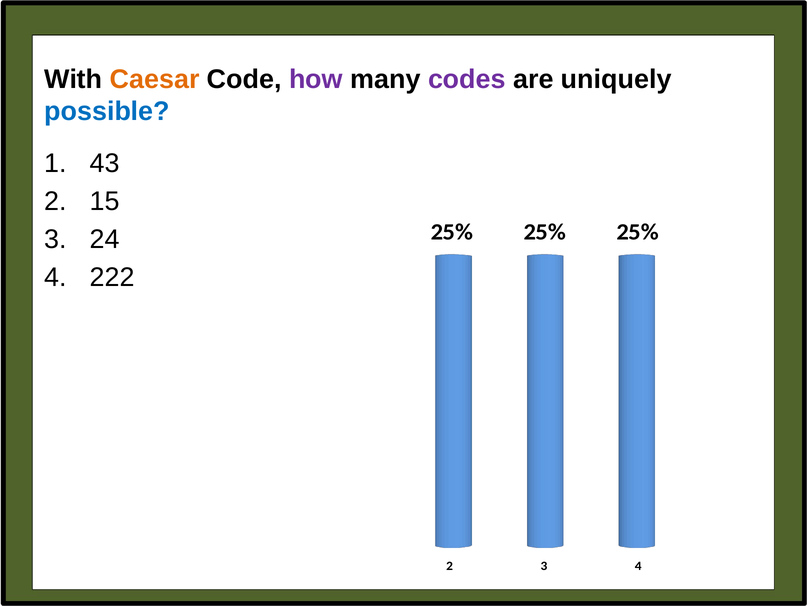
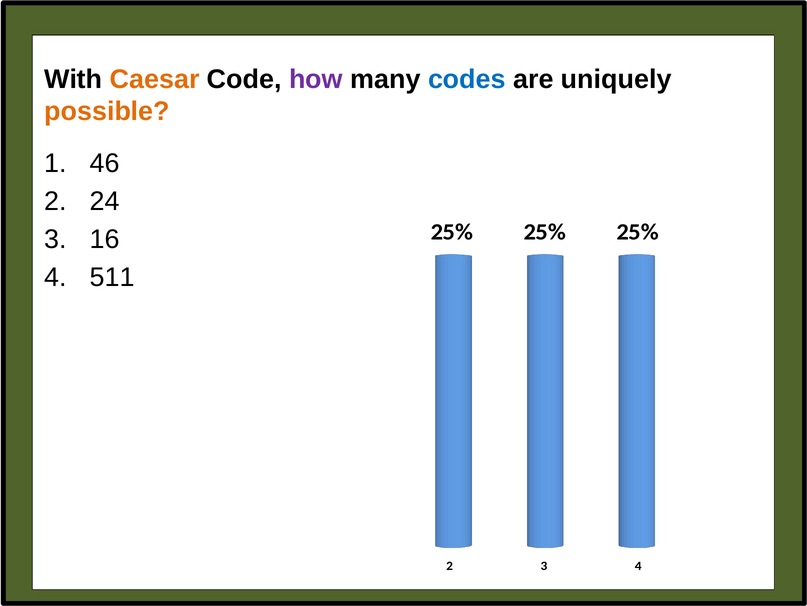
codes colour: purple -> blue
possible colour: blue -> orange
43: 43 -> 46
15: 15 -> 24
24: 24 -> 16
222: 222 -> 511
